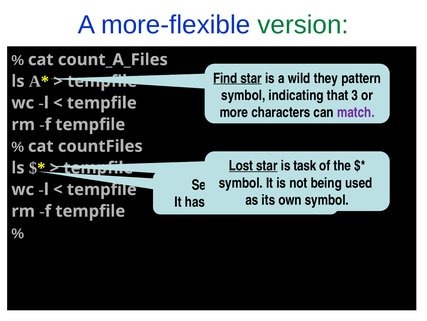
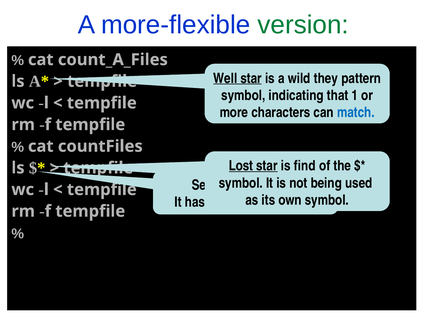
Find: Find -> Well
3: 3 -> 1
match colour: purple -> blue
task: task -> find
